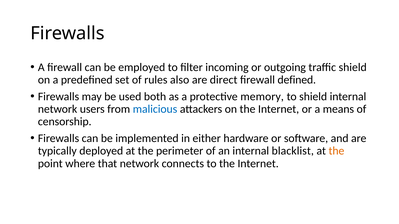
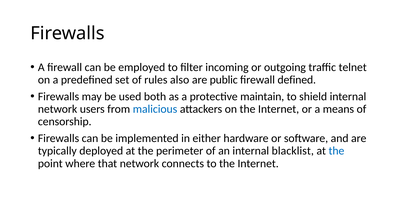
traffic shield: shield -> telnet
direct: direct -> public
memory: memory -> maintain
the at (336, 151) colour: orange -> blue
